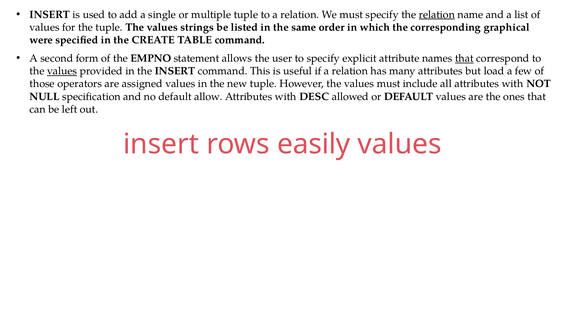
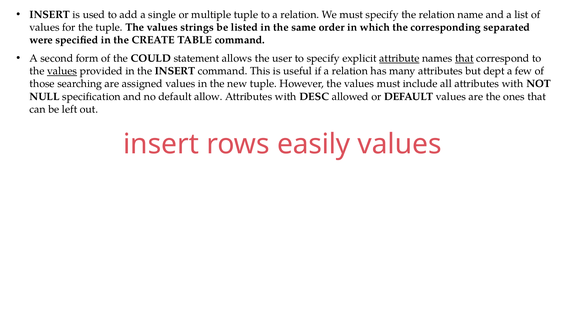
relation at (437, 15) underline: present -> none
graphical: graphical -> separated
EMPNO: EMPNO -> COULD
attribute underline: none -> present
load: load -> dept
operators: operators -> searching
